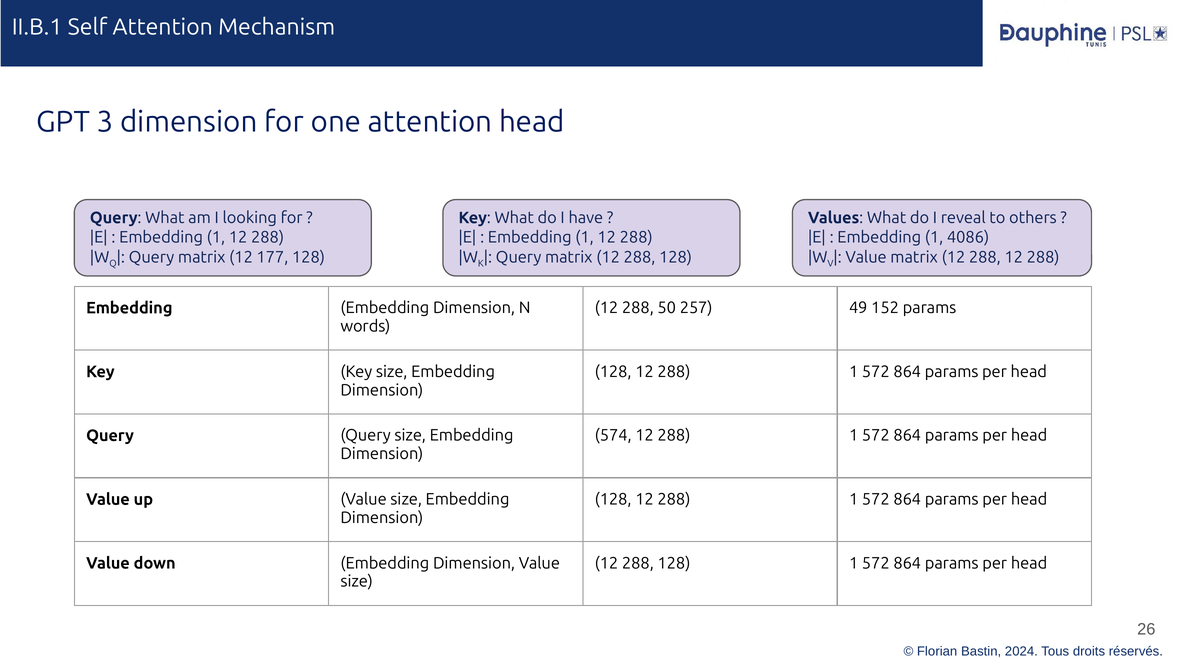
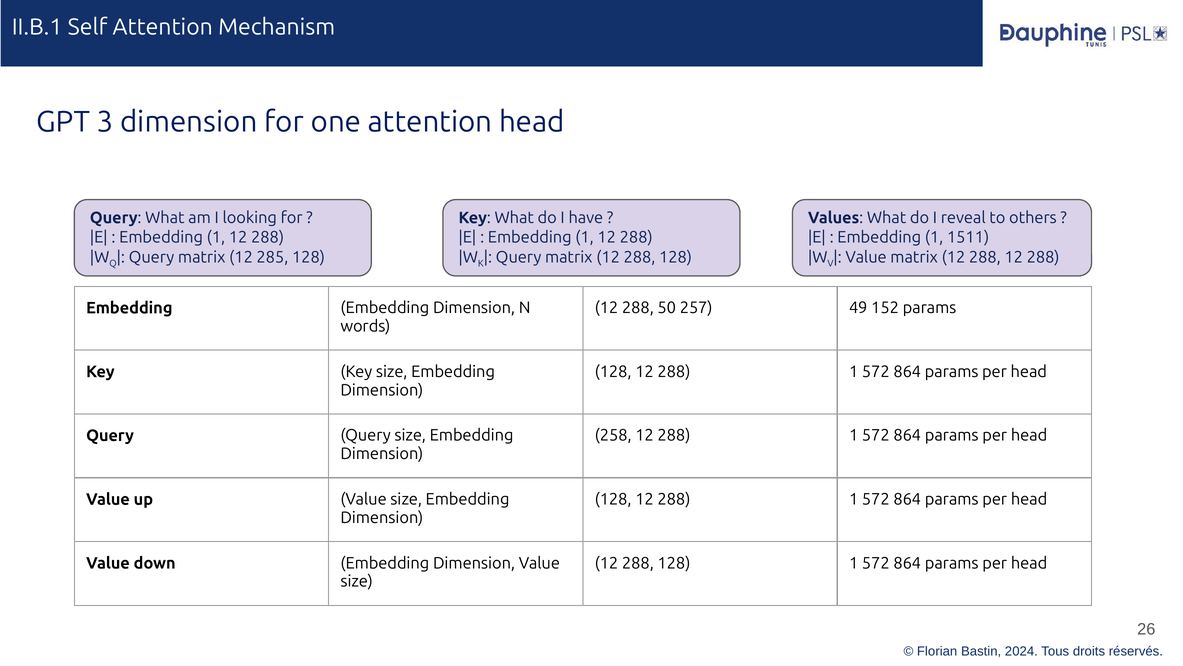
4086: 4086 -> 1511
177: 177 -> 285
574: 574 -> 258
